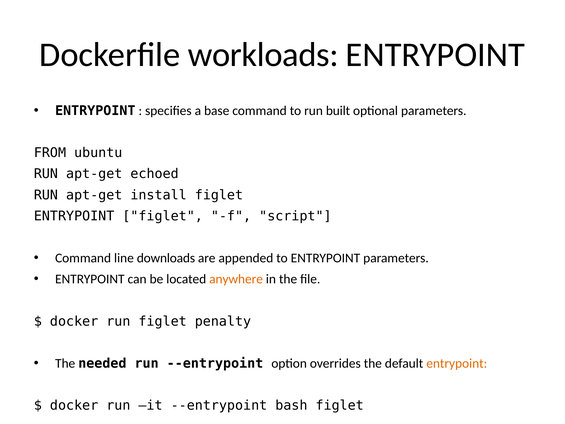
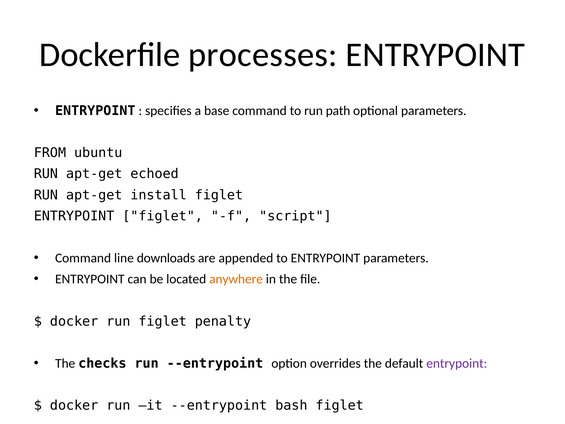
workloads: workloads -> processes
built: built -> path
needed: needed -> checks
entrypoint at (457, 363) colour: orange -> purple
